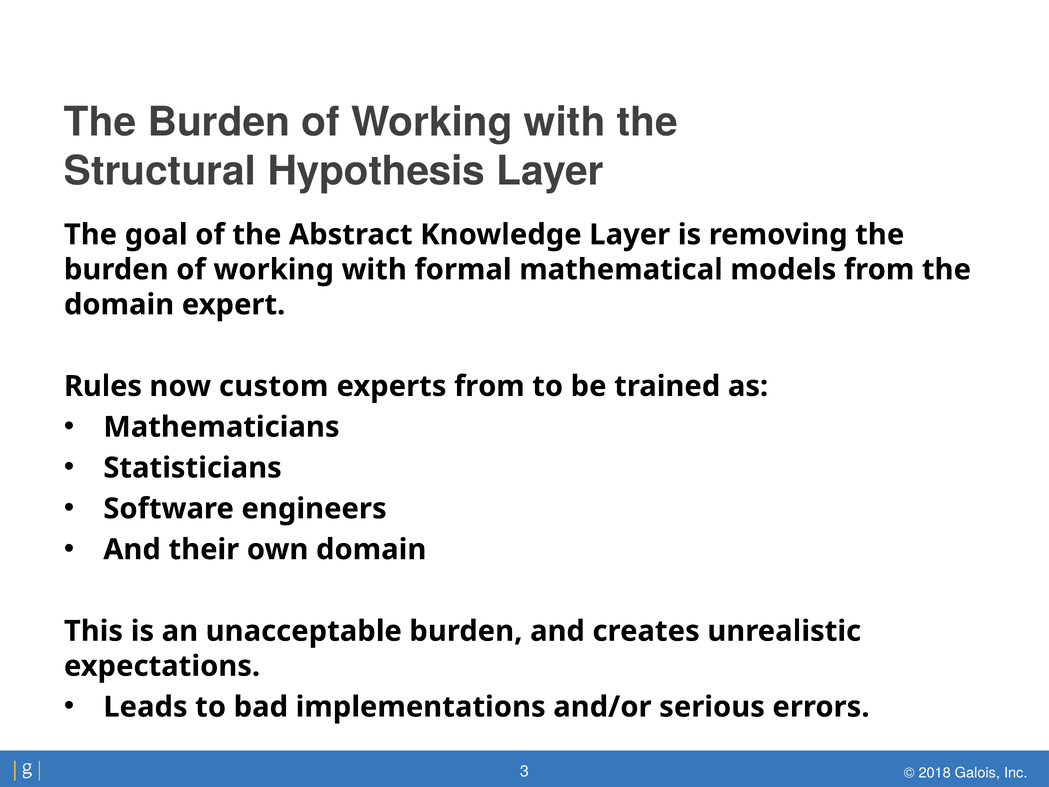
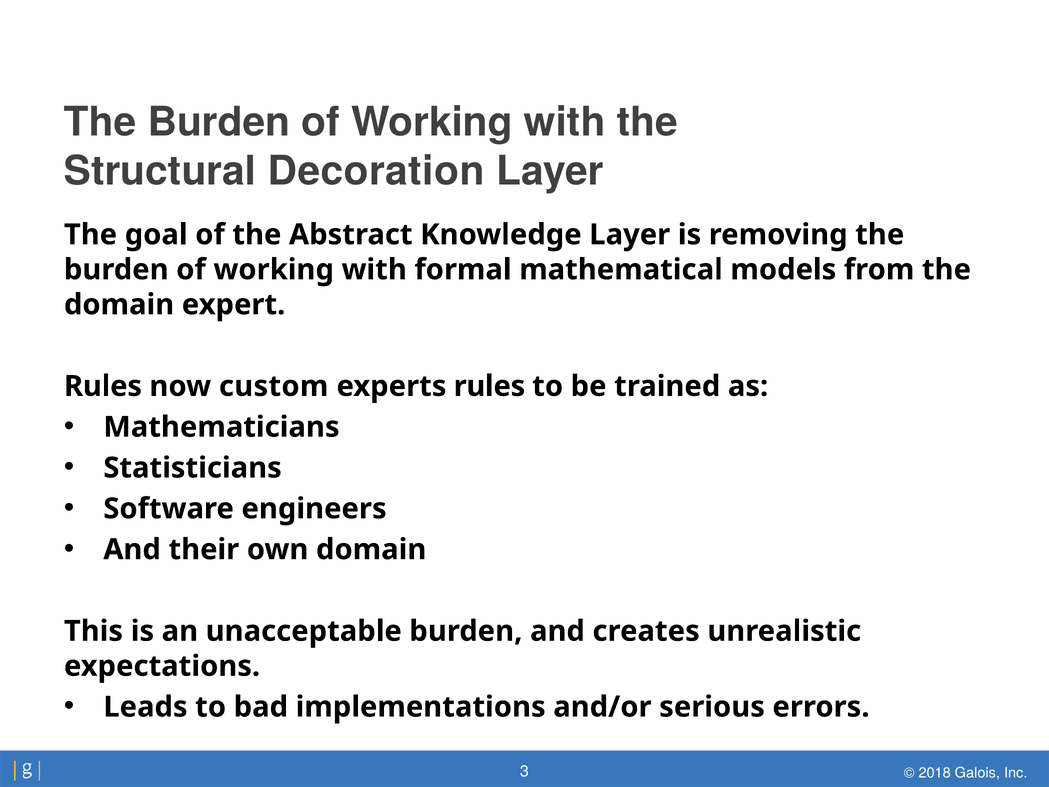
Hypothesis: Hypothesis -> Decoration
experts from: from -> rules
